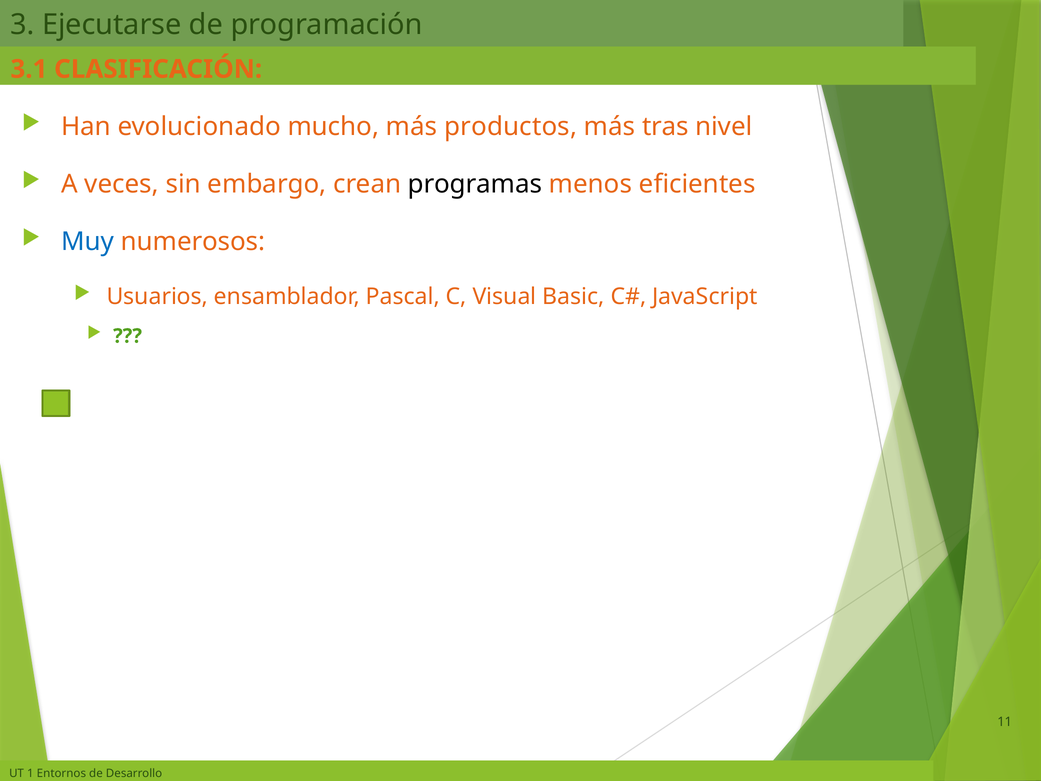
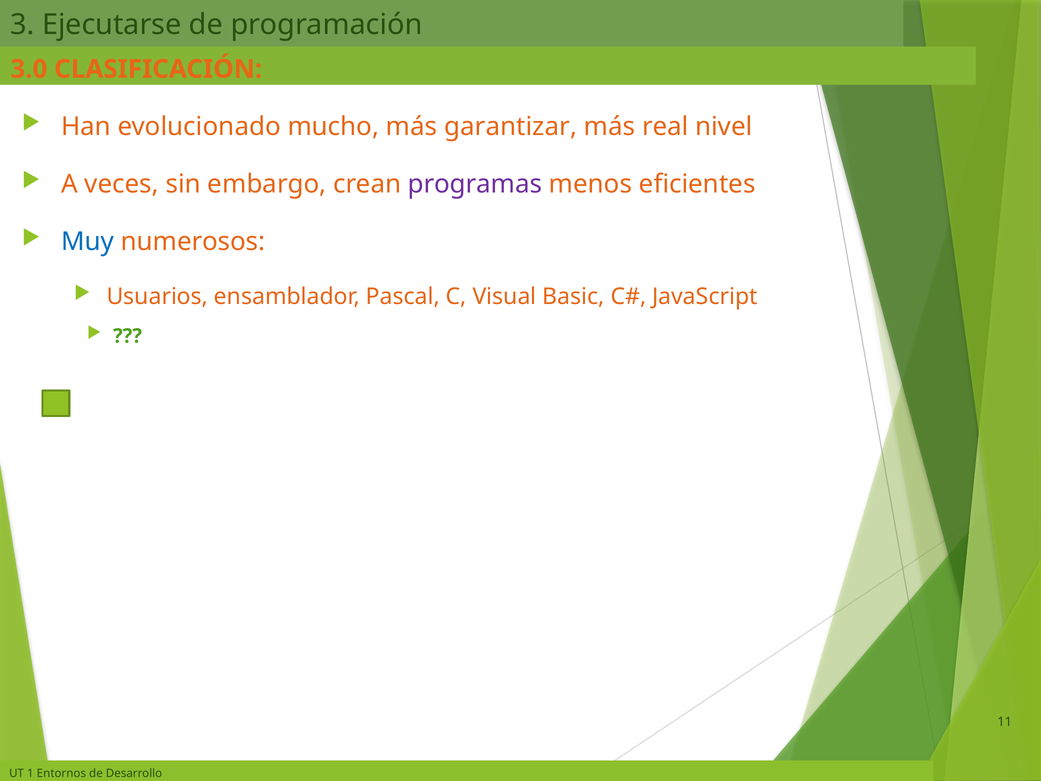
3.1: 3.1 -> 3.0
productos: productos -> garantizar
tras: tras -> real
programas colour: black -> purple
